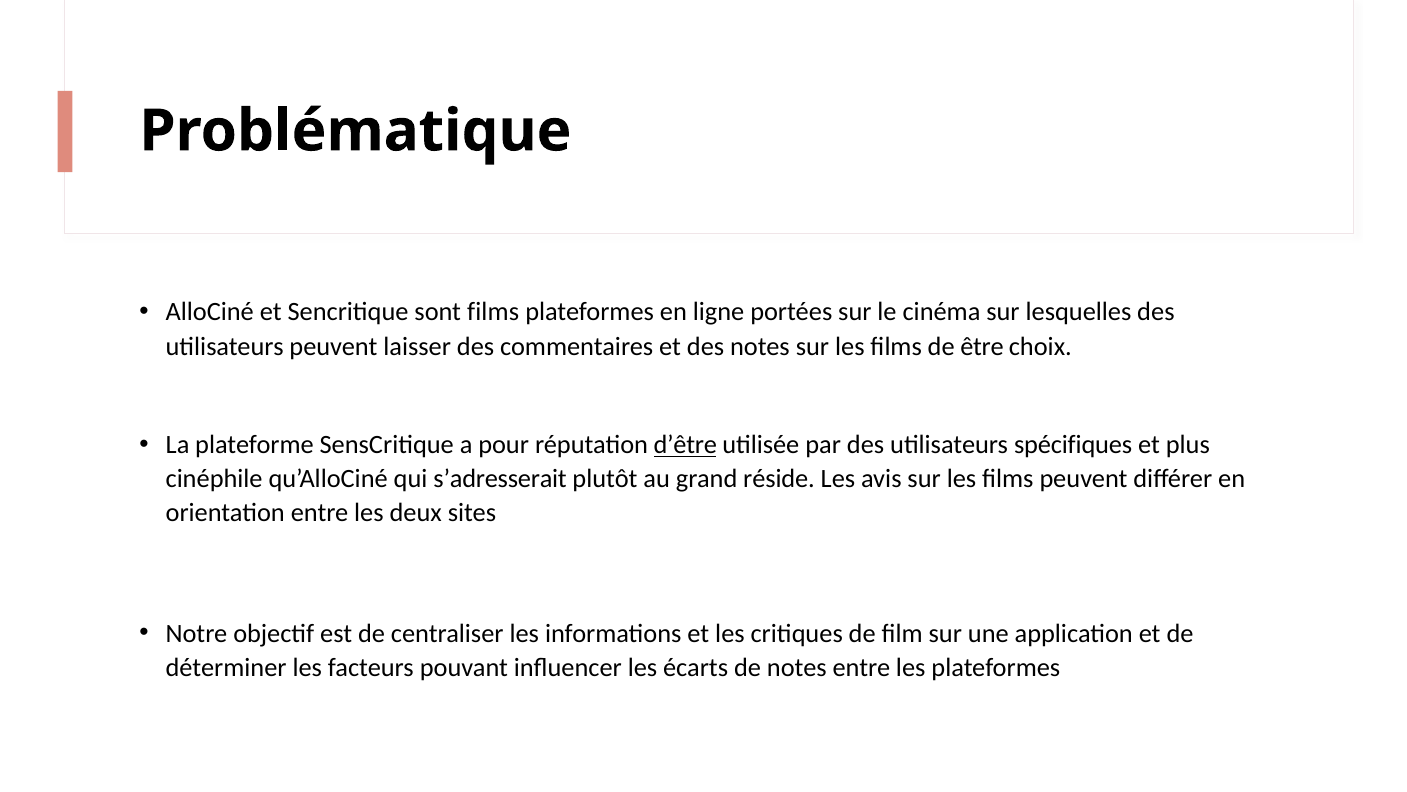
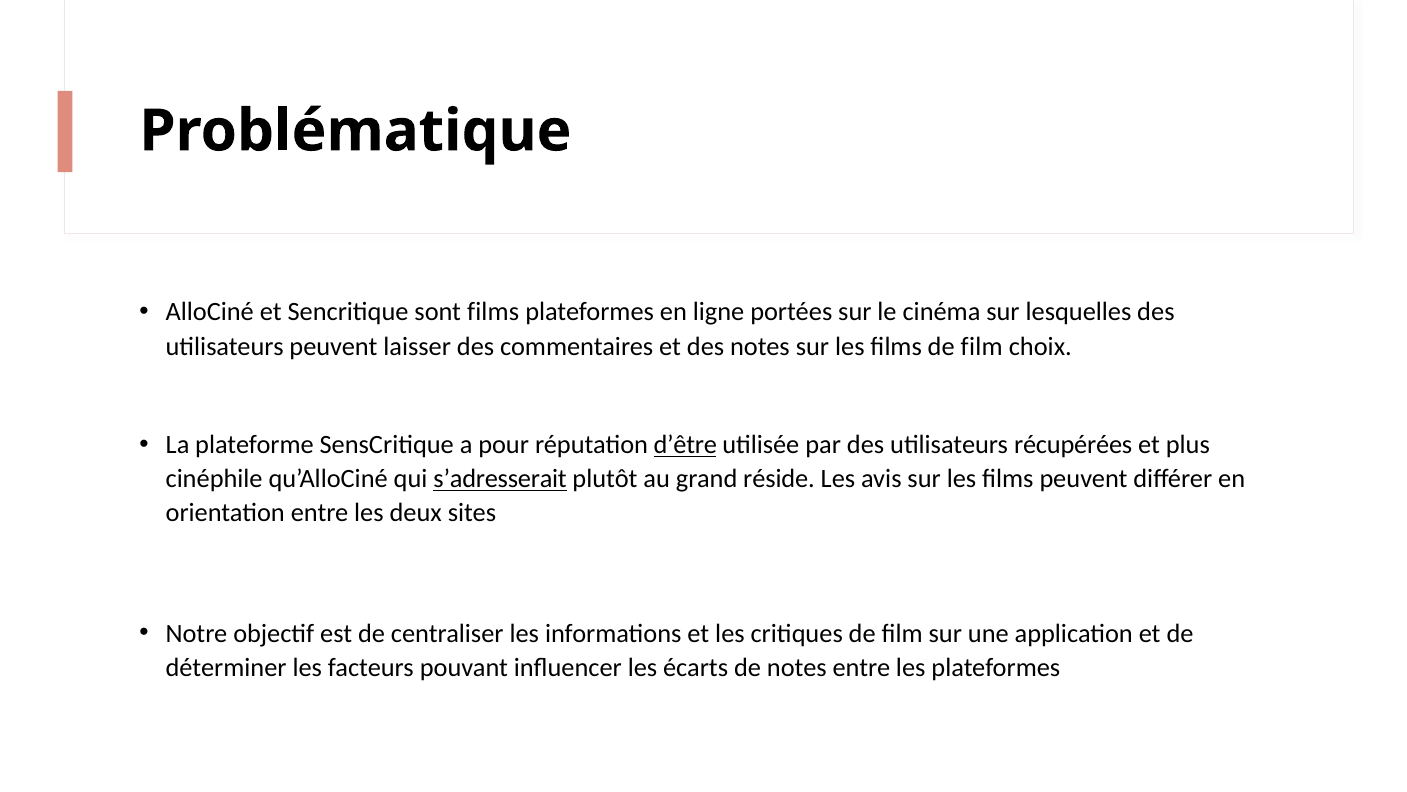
films de être: être -> film
spécifiques: spécifiques -> récupérées
s’adresserait underline: none -> present
